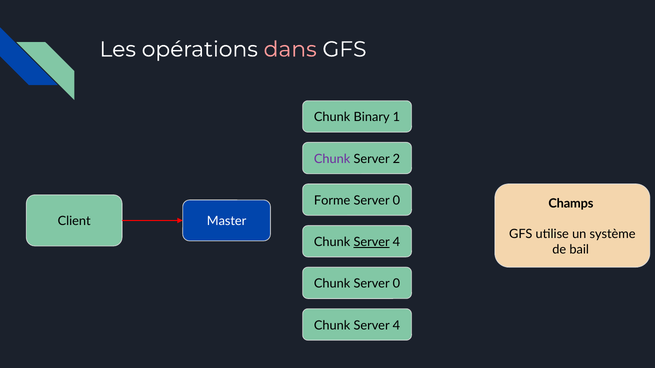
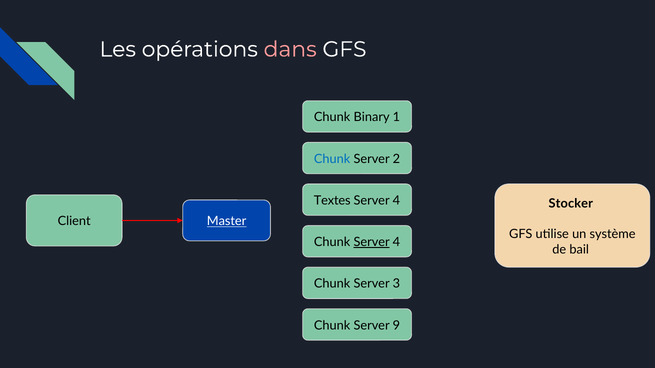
Chunk at (332, 159) colour: purple -> blue
Forme: Forme -> Textes
0 at (396, 201): 0 -> 4
Champs: Champs -> Stocker
Master underline: none -> present
Chunk Server 0: 0 -> 3
4 at (396, 326): 4 -> 9
